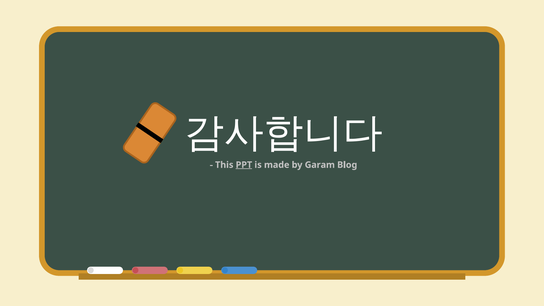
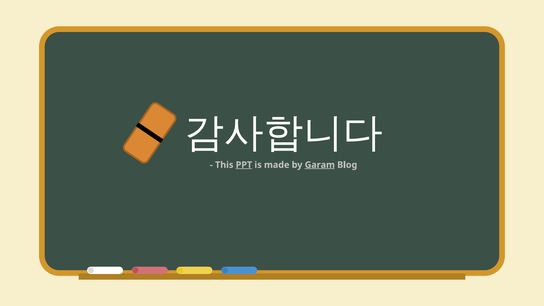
Garam underline: none -> present
